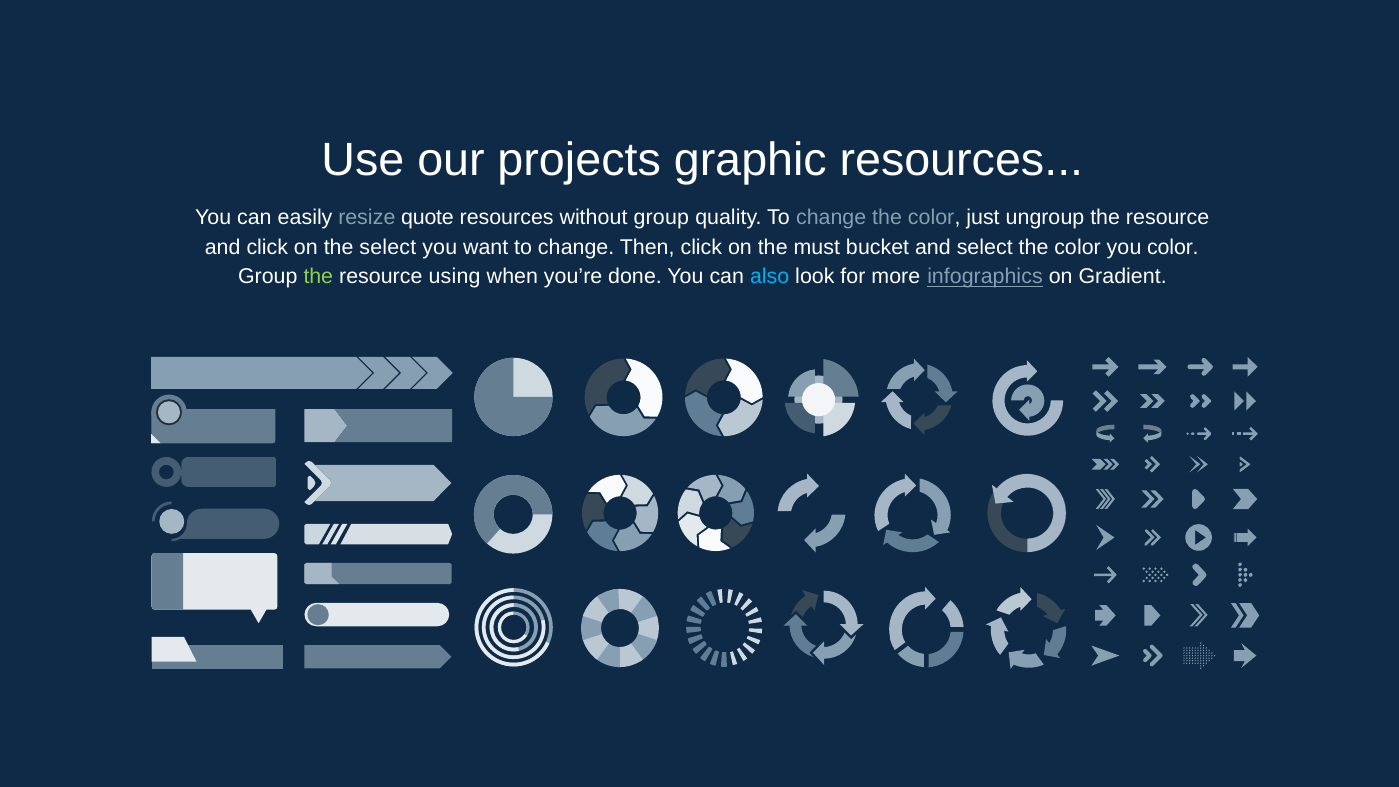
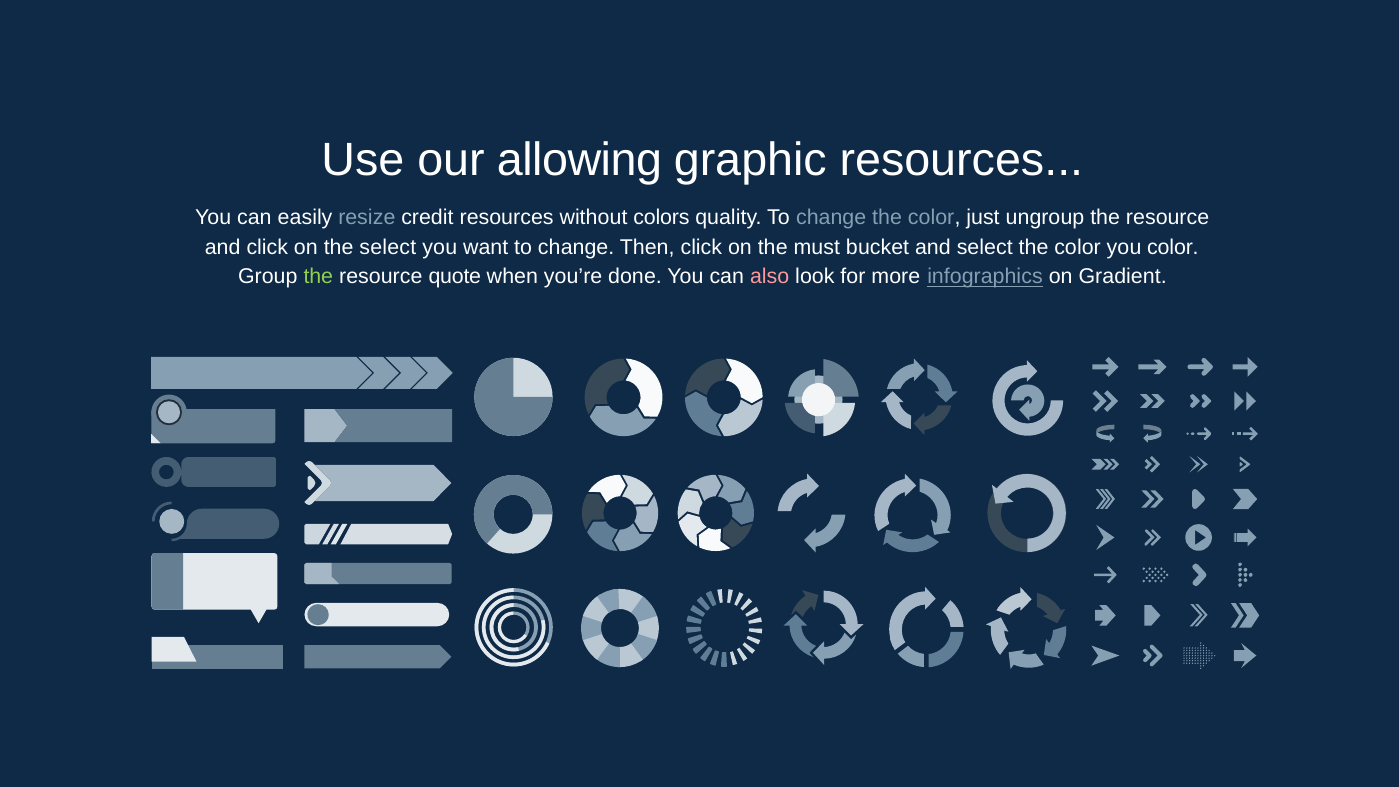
projects: projects -> allowing
quote: quote -> credit
without group: group -> colors
using: using -> quote
also colour: light blue -> pink
